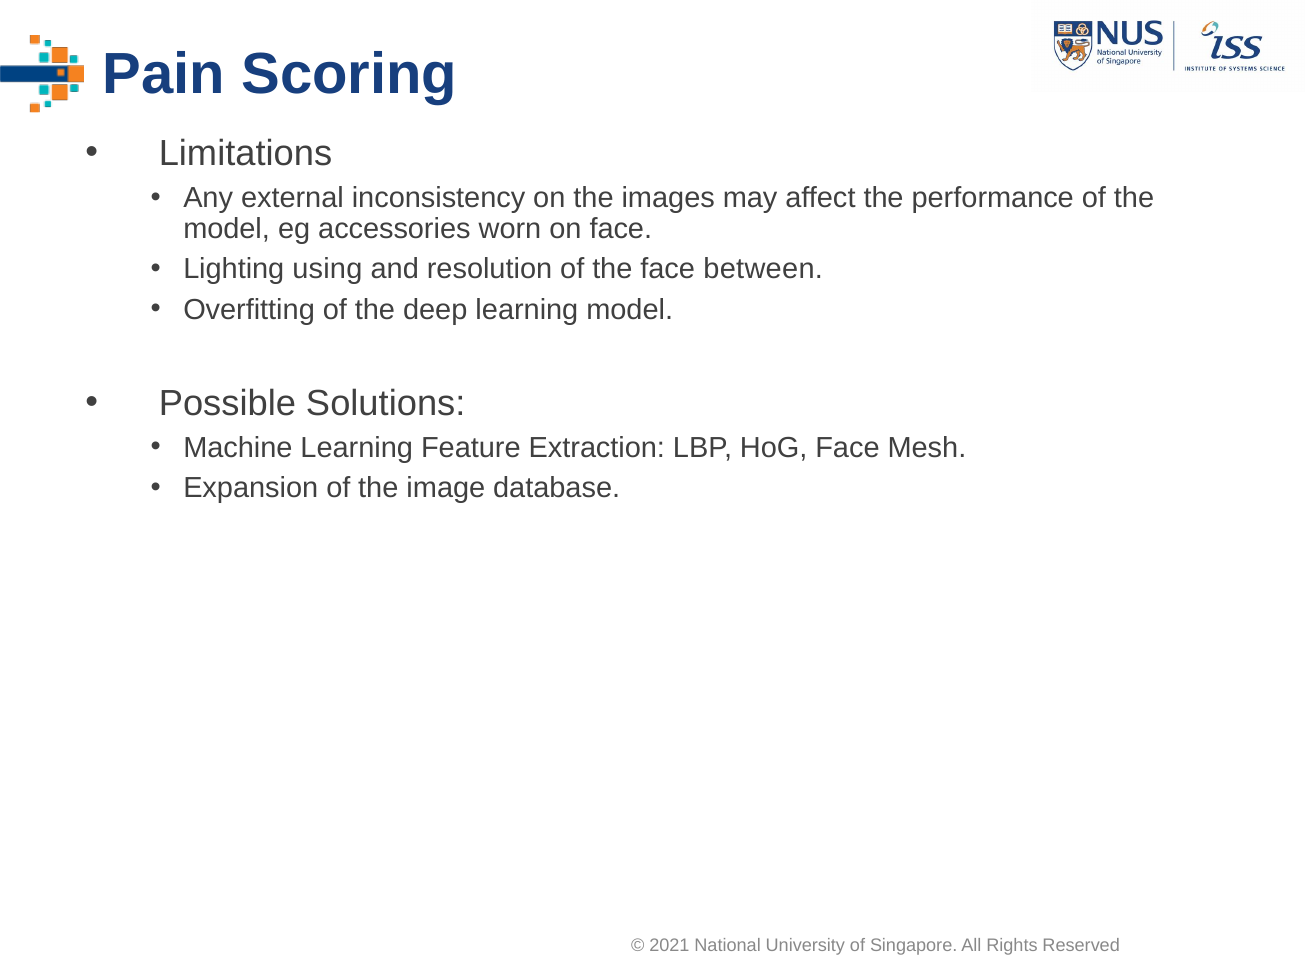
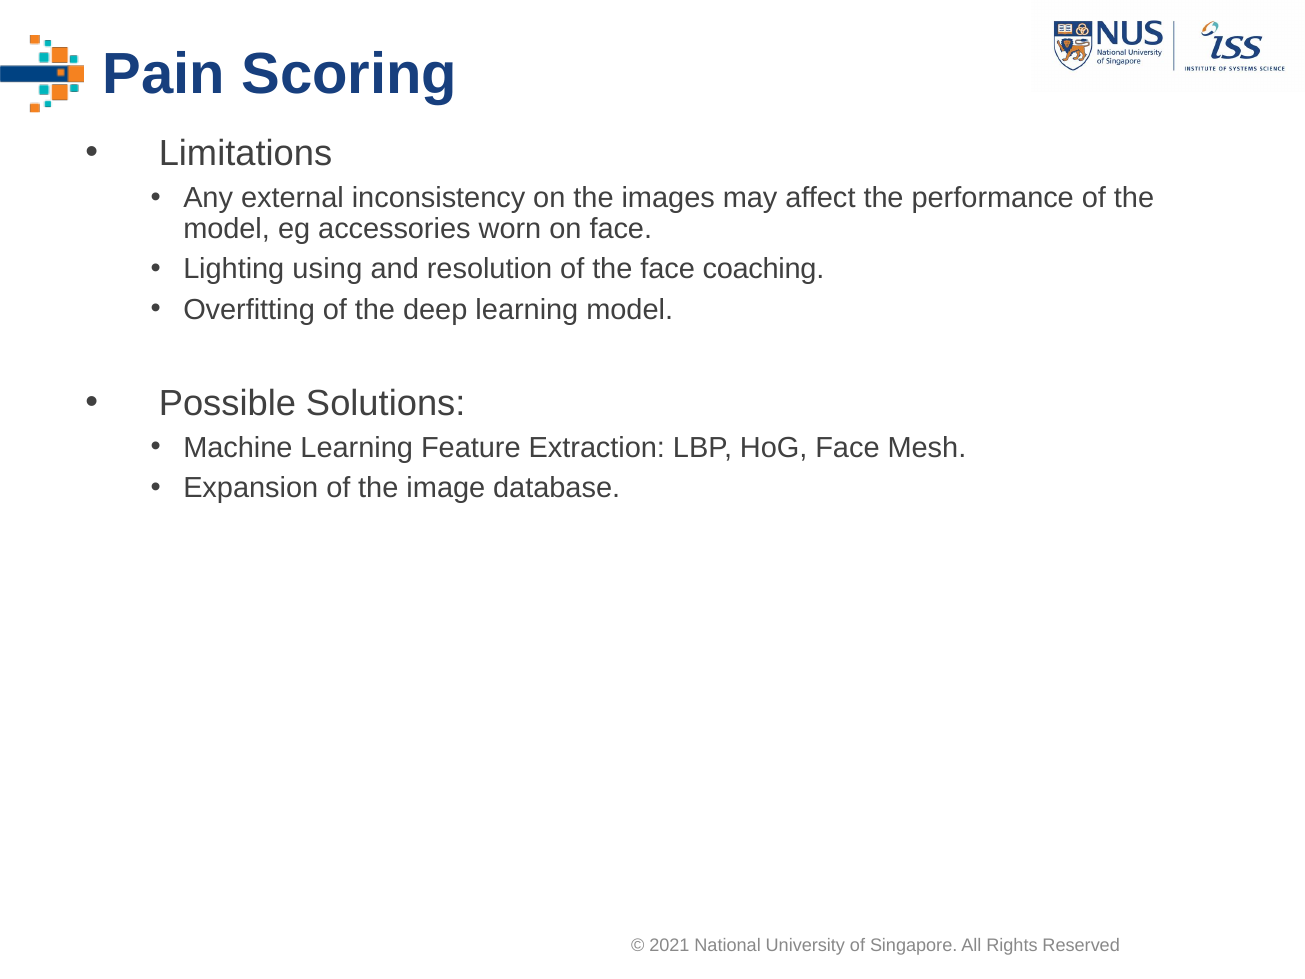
between: between -> coaching
